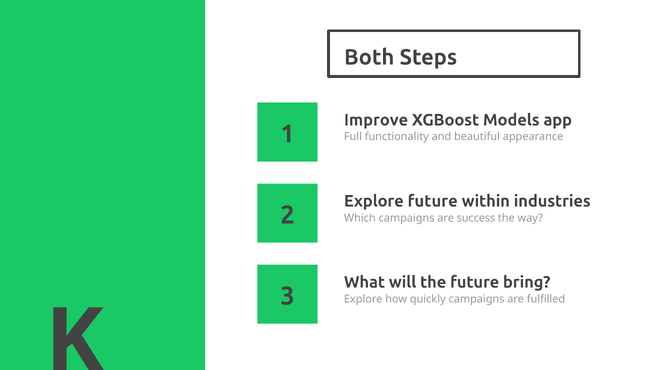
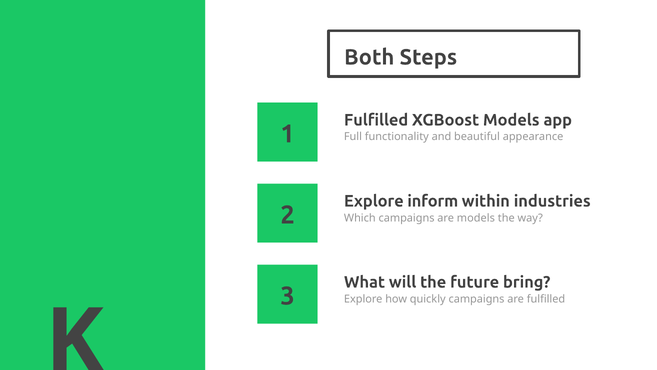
Improve at (376, 120): Improve -> Fulfilled
Explore future: future -> inform
are success: success -> models
